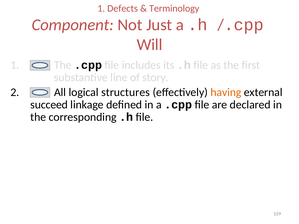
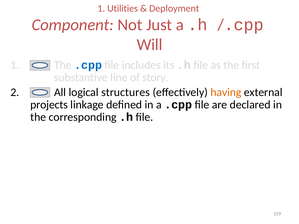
Defects: Defects -> Utilities
Terminology: Terminology -> Deployment
.cpp at (88, 65) colour: black -> blue
succeed: succeed -> projects
